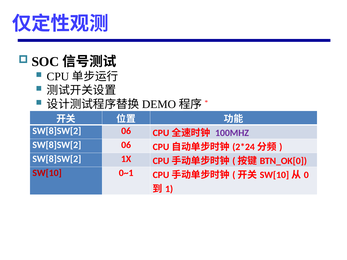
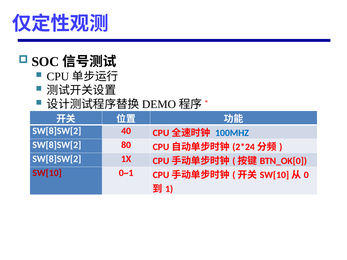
06 at (126, 131): 06 -> 40
100MHZ colour: purple -> blue
06 at (126, 145): 06 -> 80
